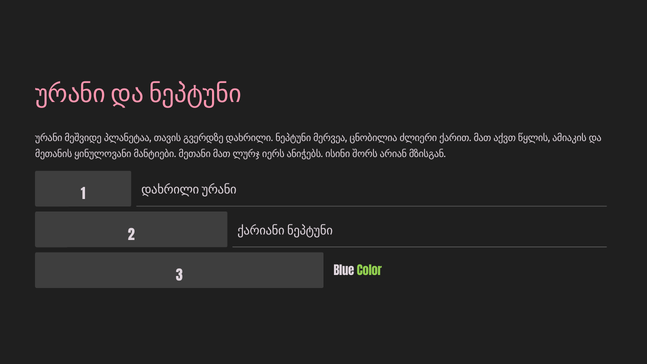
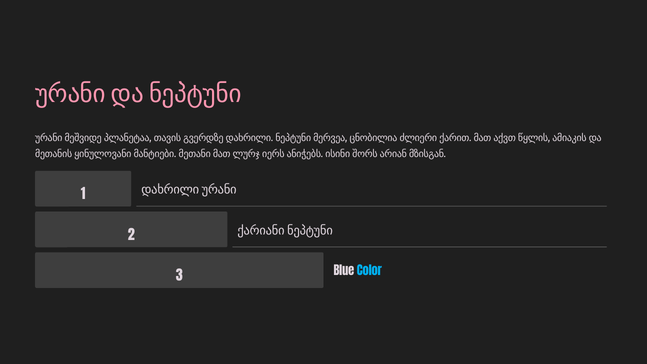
Color colour: light green -> light blue
